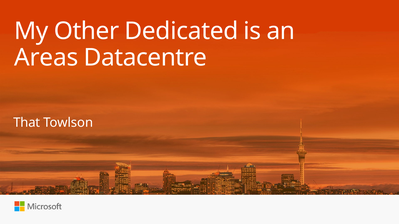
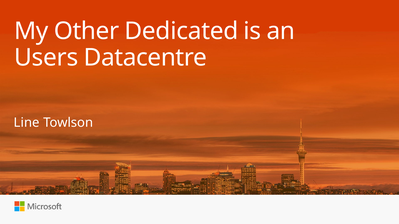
Areas: Areas -> Users
That: That -> Line
